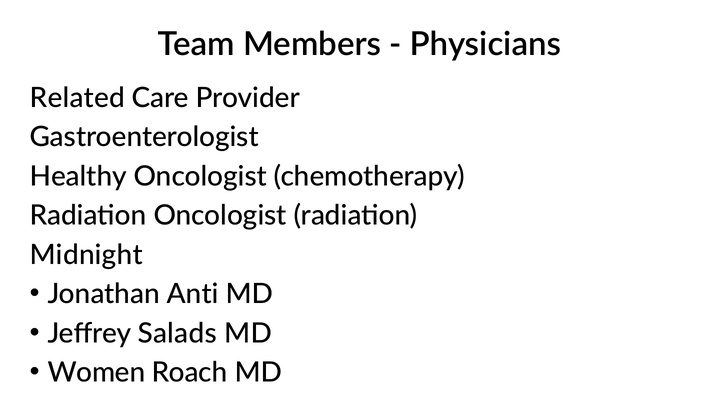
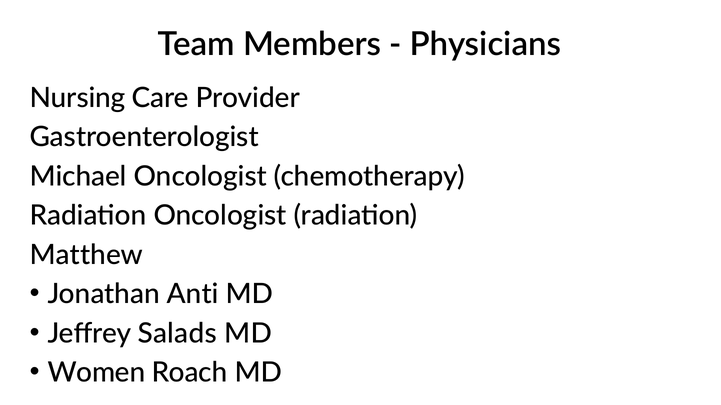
Related: Related -> Nursing
Healthy: Healthy -> Michael
Midnight: Midnight -> Matthew
